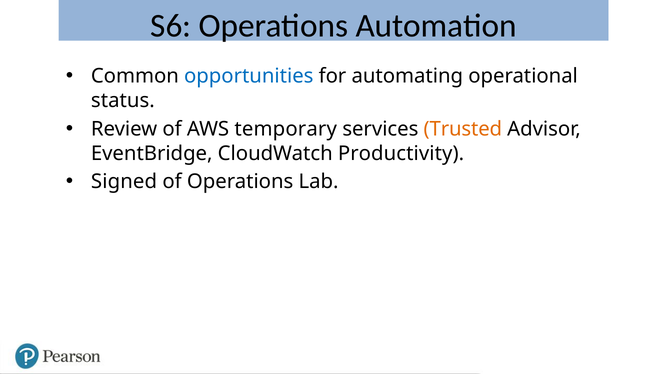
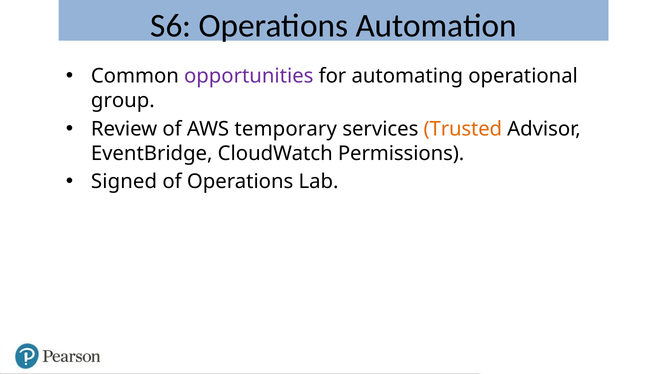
opportunities colour: blue -> purple
status: status -> group
Productivity: Productivity -> Permissions
